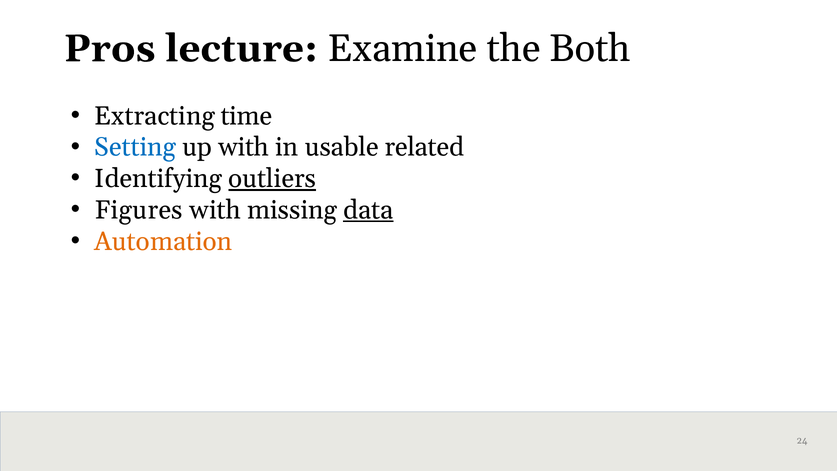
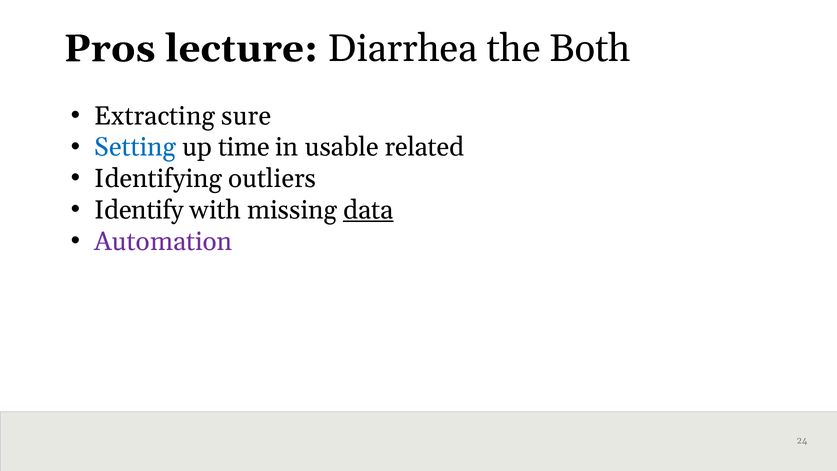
Examine: Examine -> Diarrhea
time: time -> sure
up with: with -> time
outliers underline: present -> none
Figures: Figures -> Identify
Automation colour: orange -> purple
